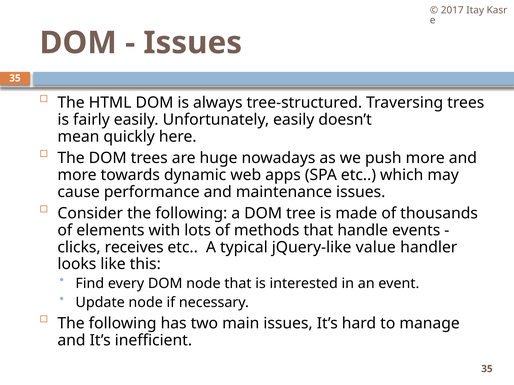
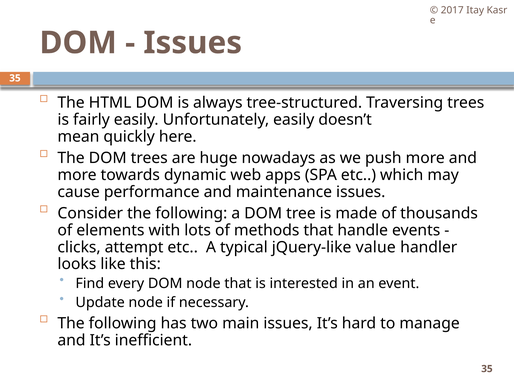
receives: receives -> attempt
